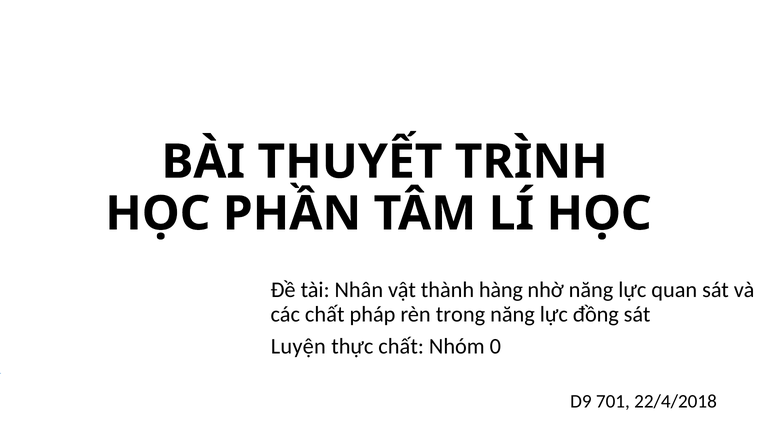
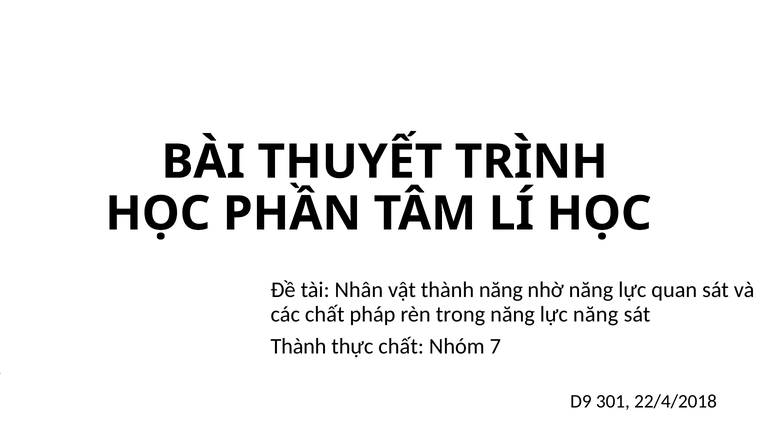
thành hàng: hàng -> năng
lực đồng: đồng -> năng
Luyện at (298, 346): Luyện -> Thành
0: 0 -> 7
701: 701 -> 301
